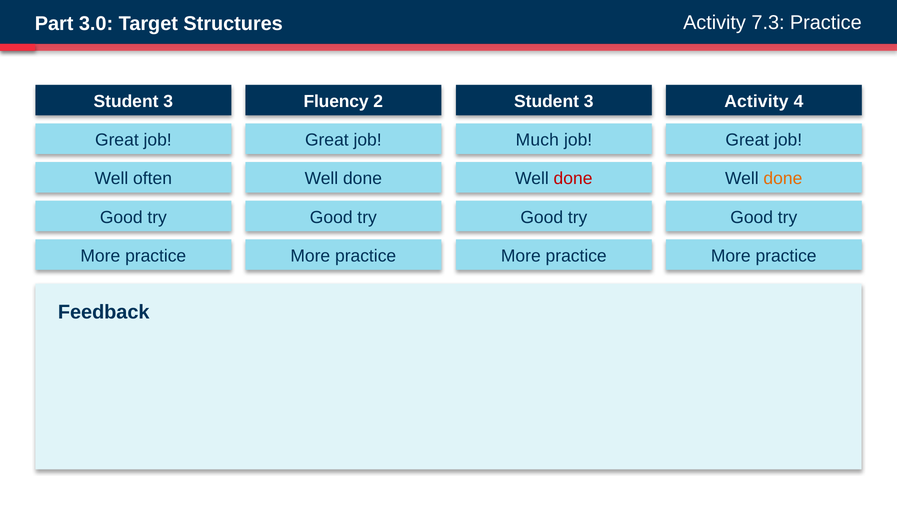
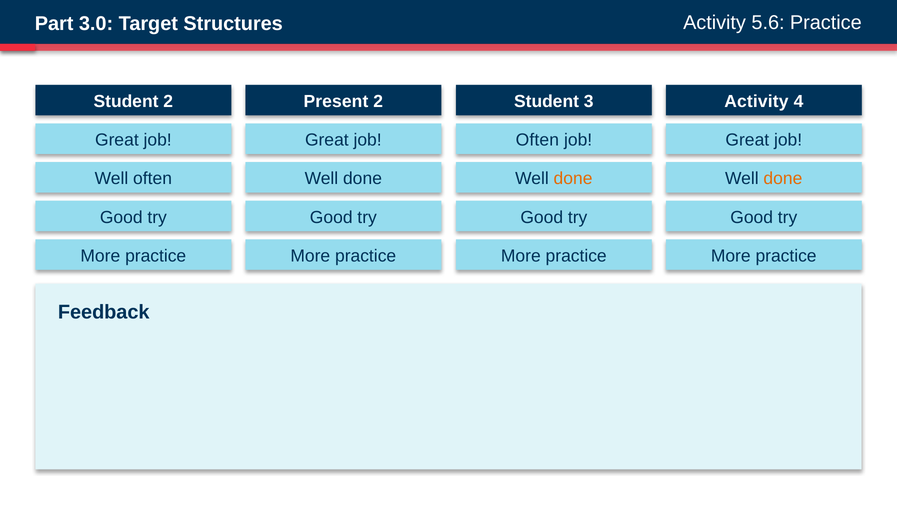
7.3: 7.3 -> 5.6
3 at (168, 101): 3 -> 2
Fluency: Fluency -> Present
Much at (537, 140): Much -> Often
done at (573, 178) colour: red -> orange
